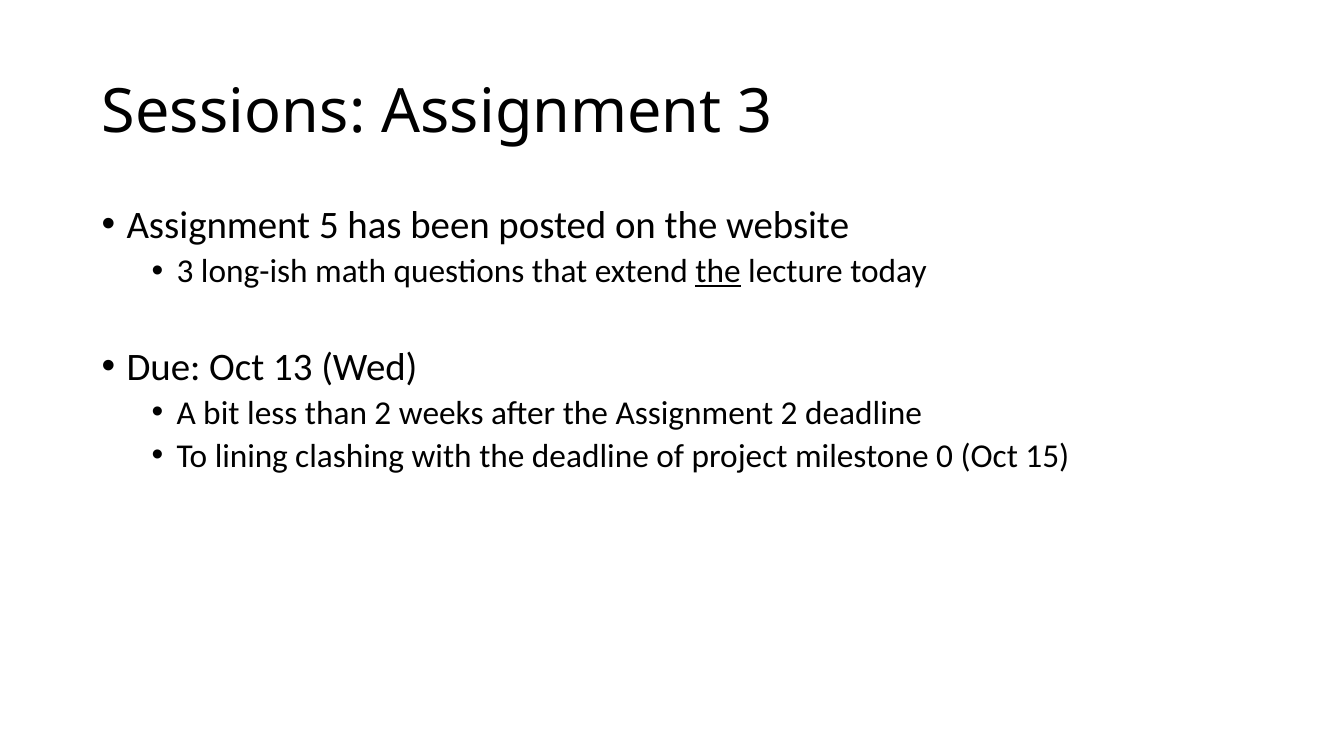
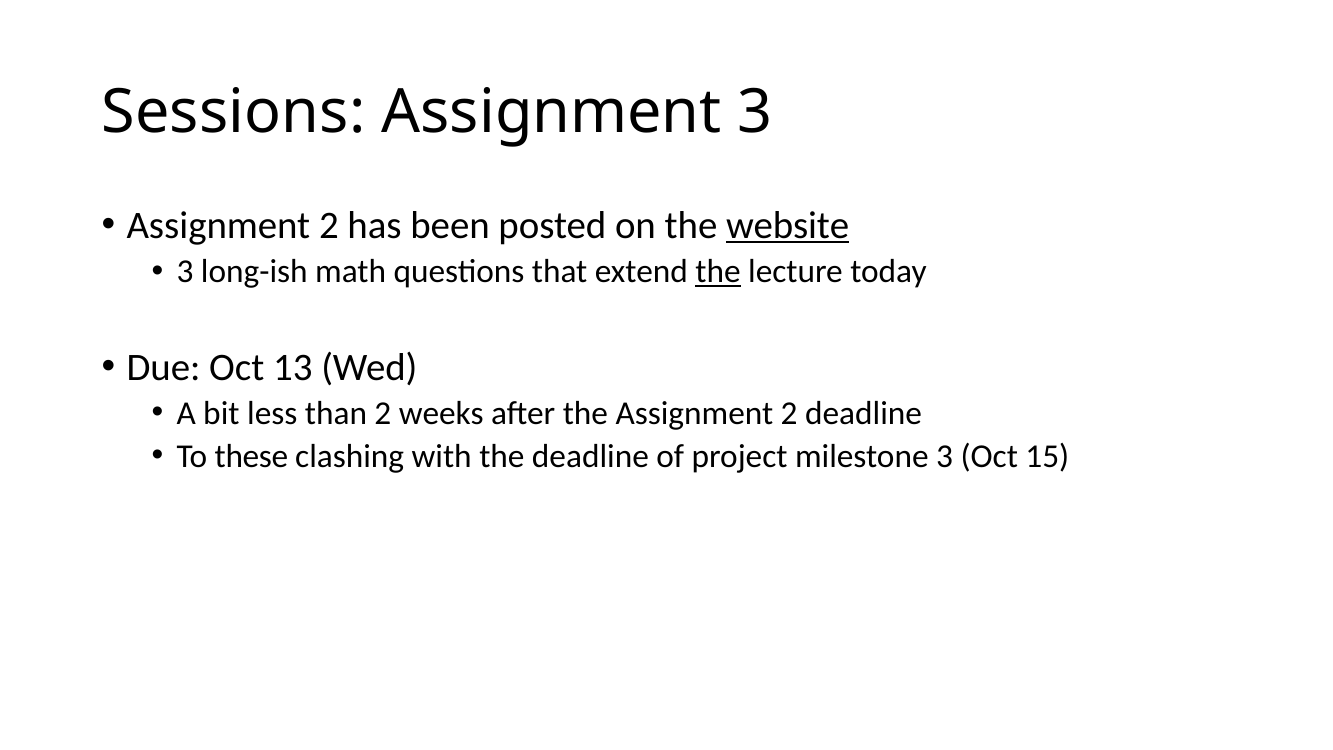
5 at (329, 225): 5 -> 2
website underline: none -> present
lining: lining -> these
milestone 0: 0 -> 3
